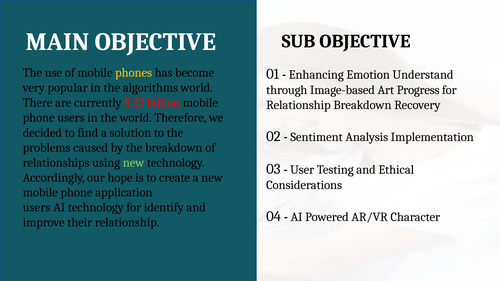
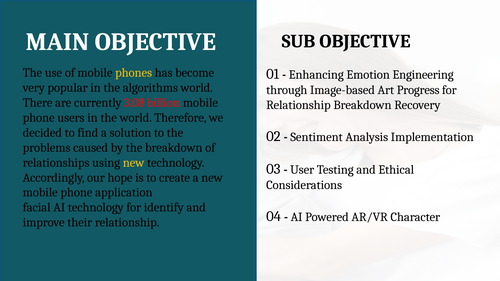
Understand: Understand -> Engineering
8.33: 8.33 -> 3.08
new at (134, 163) colour: light green -> yellow
users at (37, 208): users -> facial
